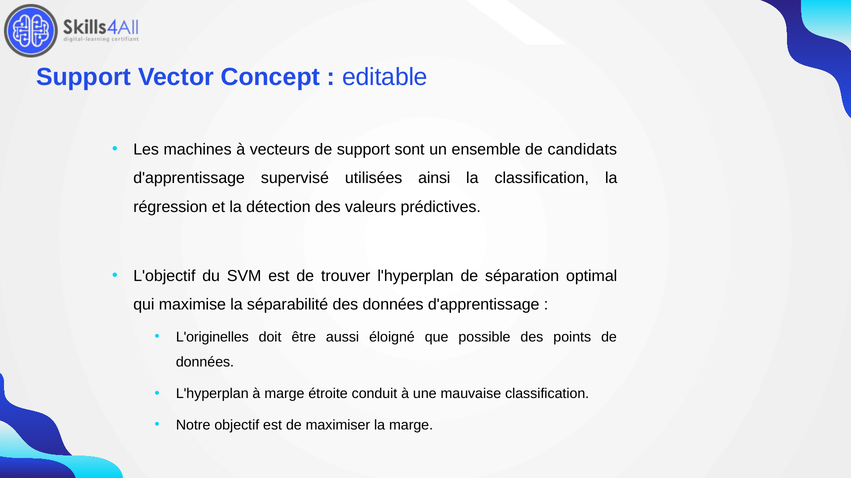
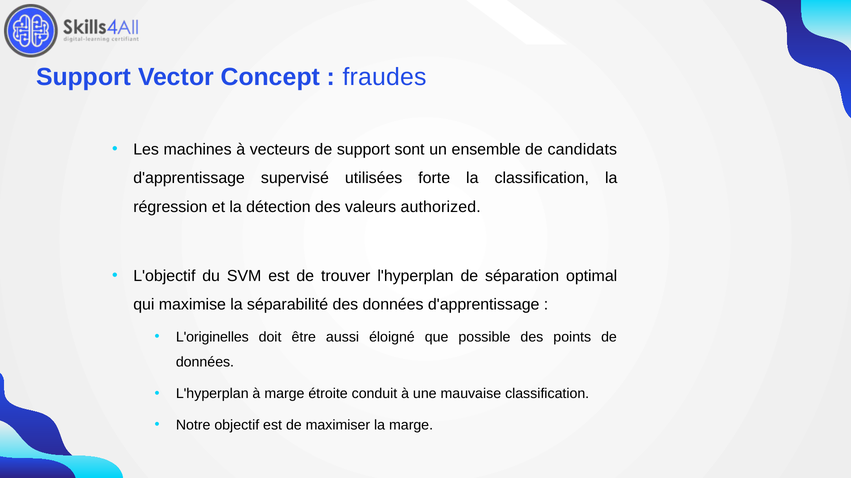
editable: editable -> fraudes
ainsi: ainsi -> forte
prédictives: prédictives -> authorized
